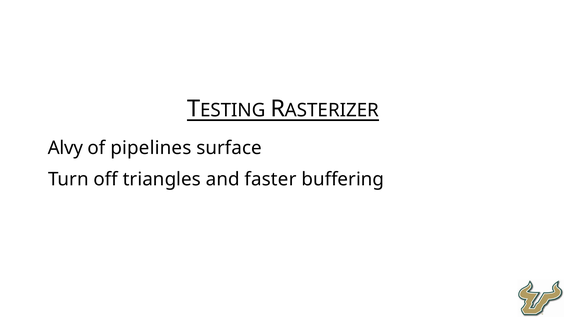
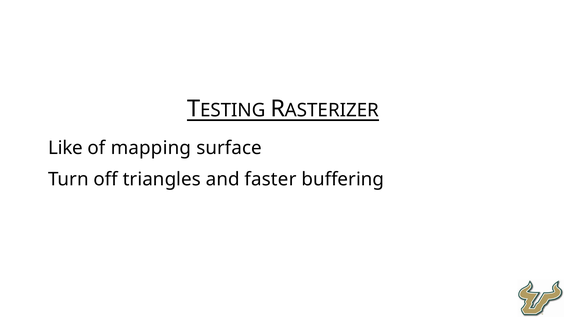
Alvy: Alvy -> Like
pipelines: pipelines -> mapping
